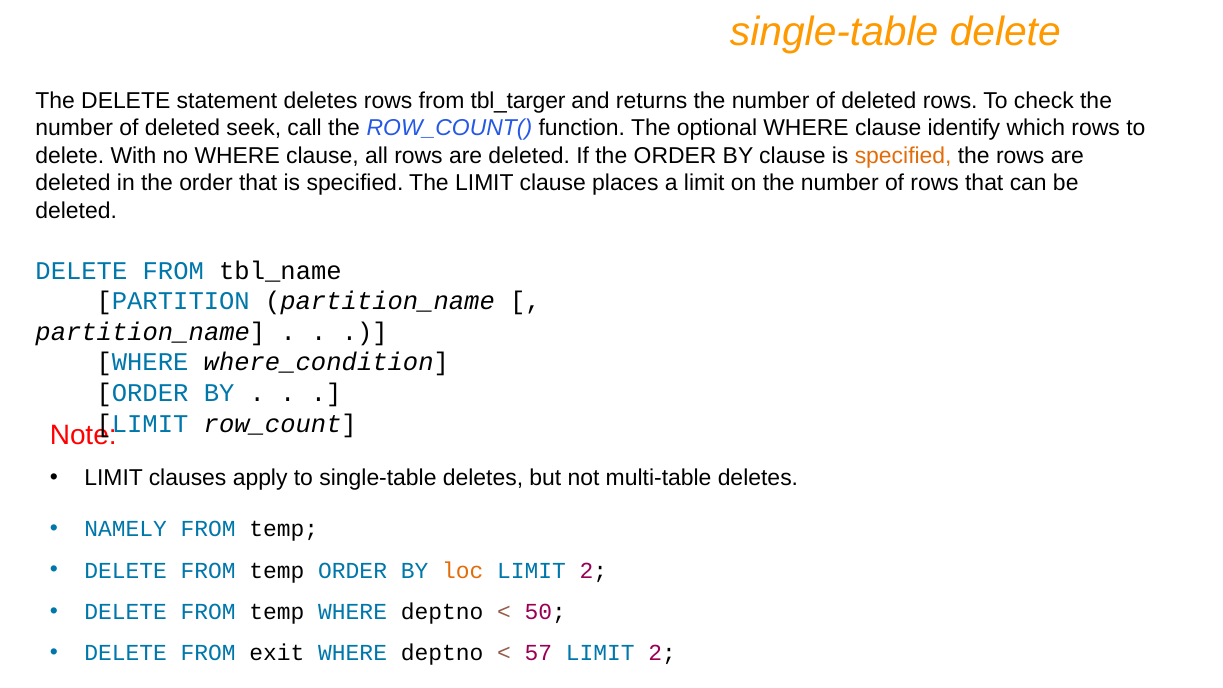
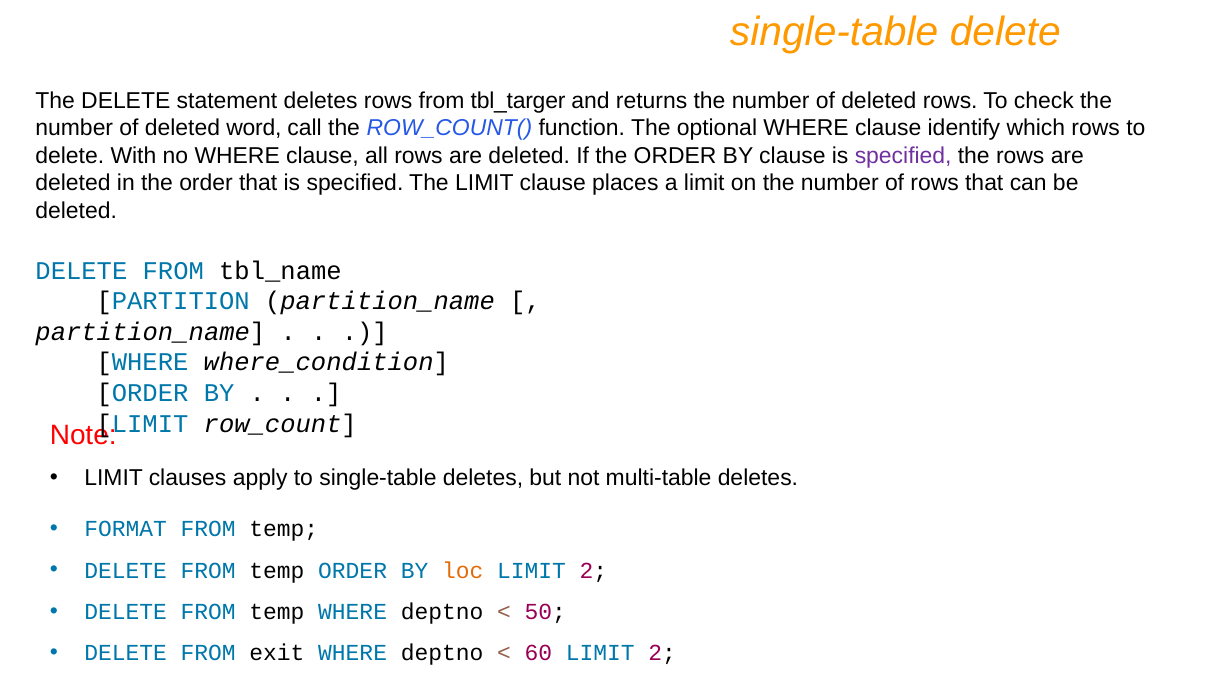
seek: seek -> word
specified at (903, 156) colour: orange -> purple
NAMELY: NAMELY -> FORMAT
57: 57 -> 60
